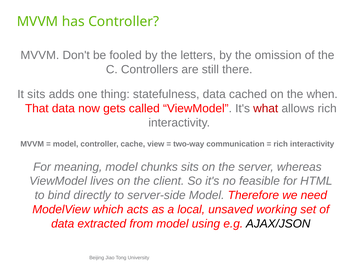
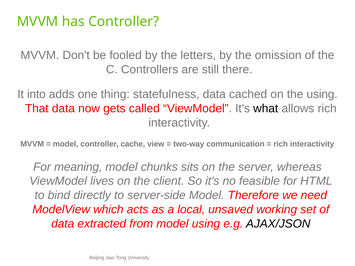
It sits: sits -> into
the when: when -> using
what colour: red -> black
